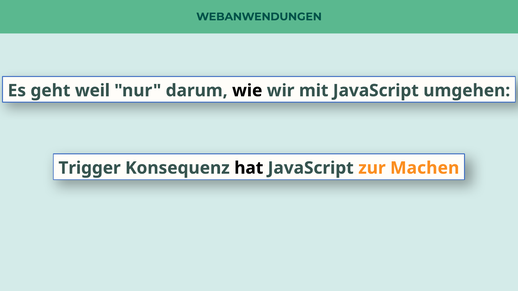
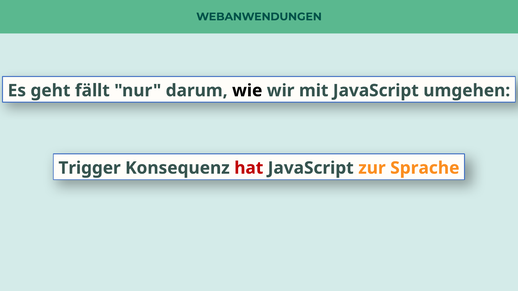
weil: weil -> fällt
hat colour: black -> red
Machen: Machen -> Sprache
